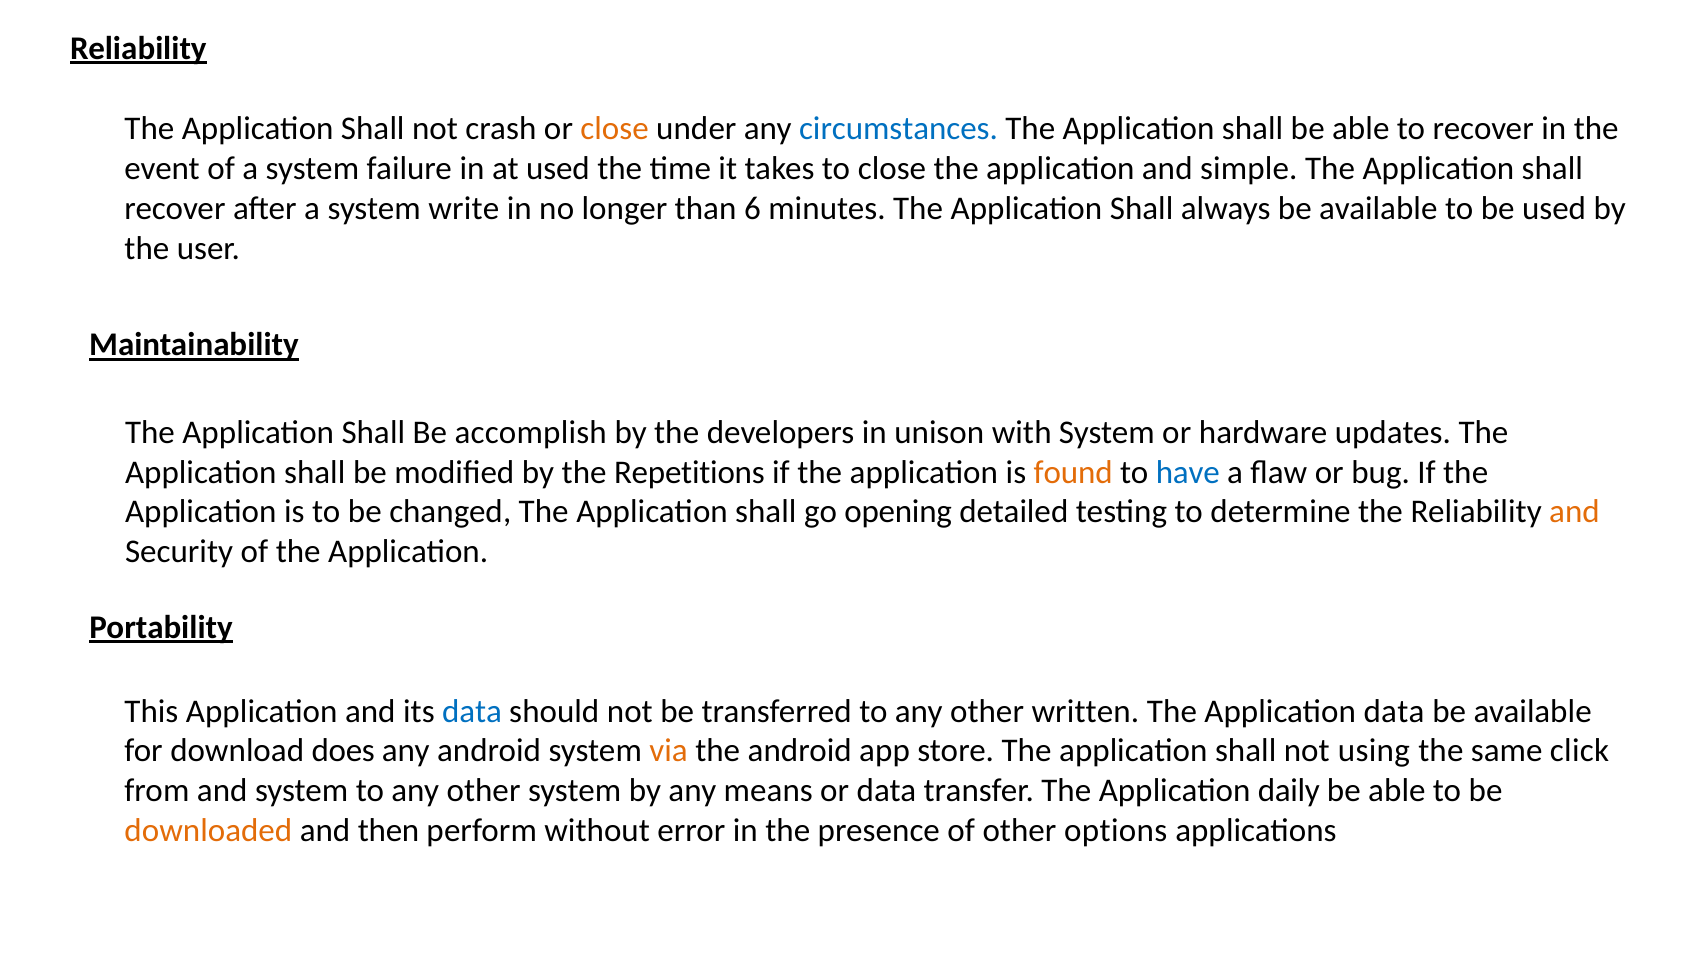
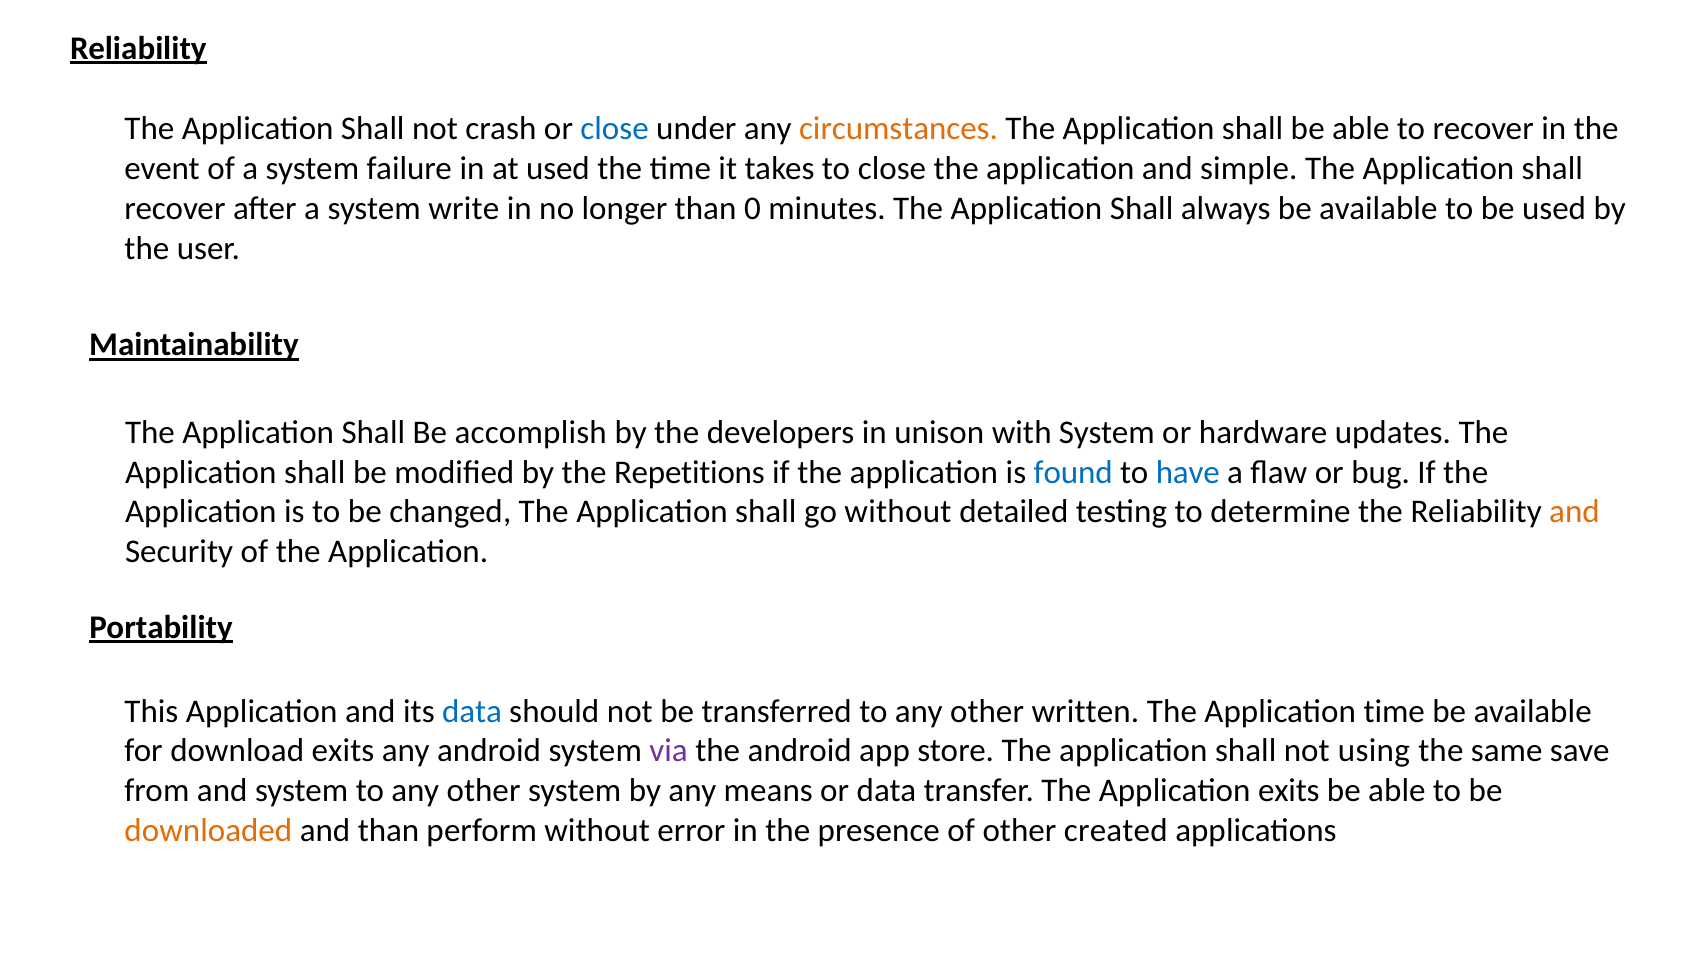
close at (615, 129) colour: orange -> blue
circumstances colour: blue -> orange
6: 6 -> 0
found colour: orange -> blue
go opening: opening -> without
Application data: data -> time
download does: does -> exits
via colour: orange -> purple
click: click -> save
Application daily: daily -> exits
and then: then -> than
options: options -> created
